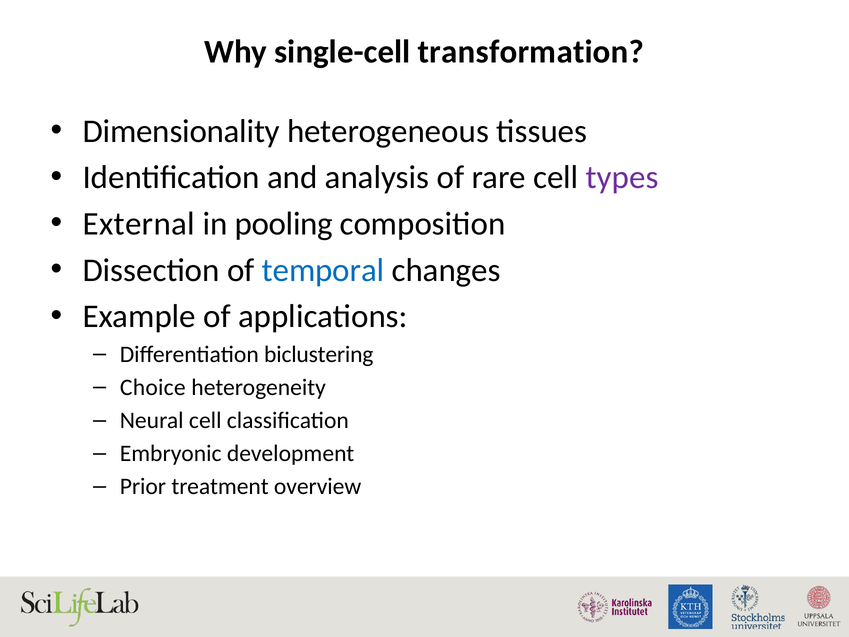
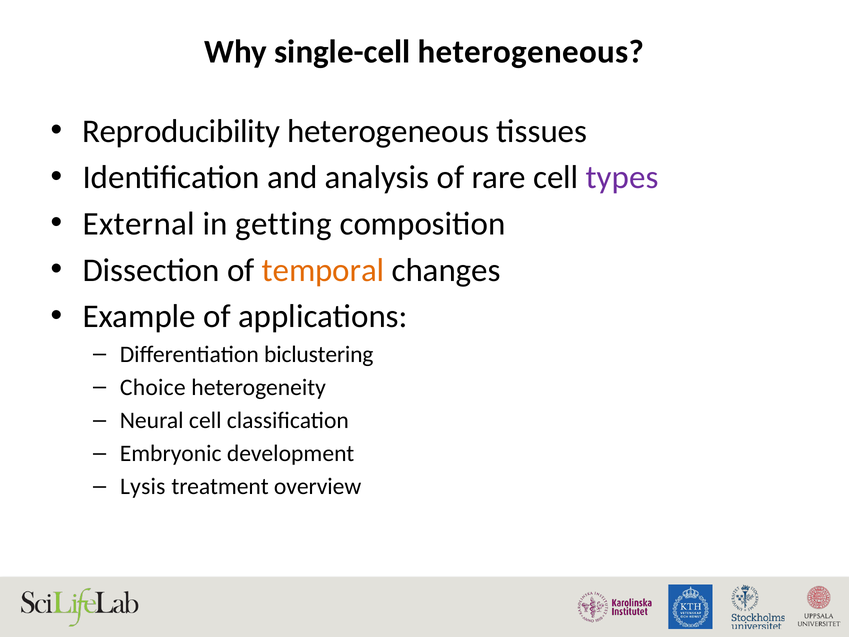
single-cell transformation: transformation -> heterogeneous
Dimensionality: Dimensionality -> Reproducibility
pooling: pooling -> getting
temporal colour: blue -> orange
Prior: Prior -> Lysis
